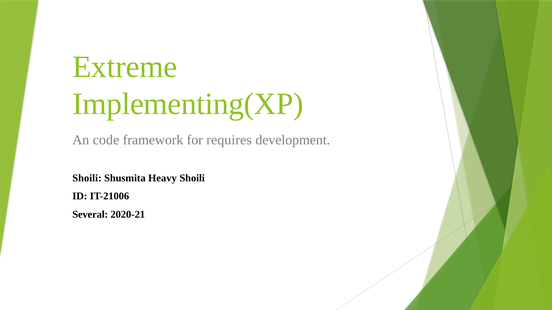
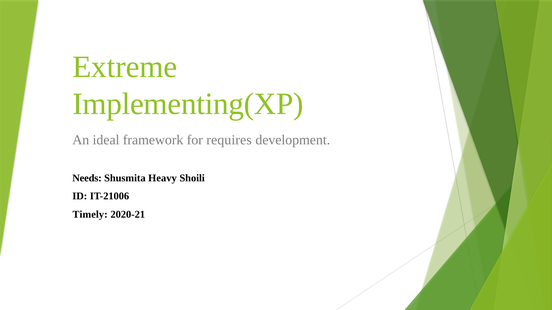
code: code -> ideal
Shoili at (87, 178): Shoili -> Needs
Several: Several -> Timely
